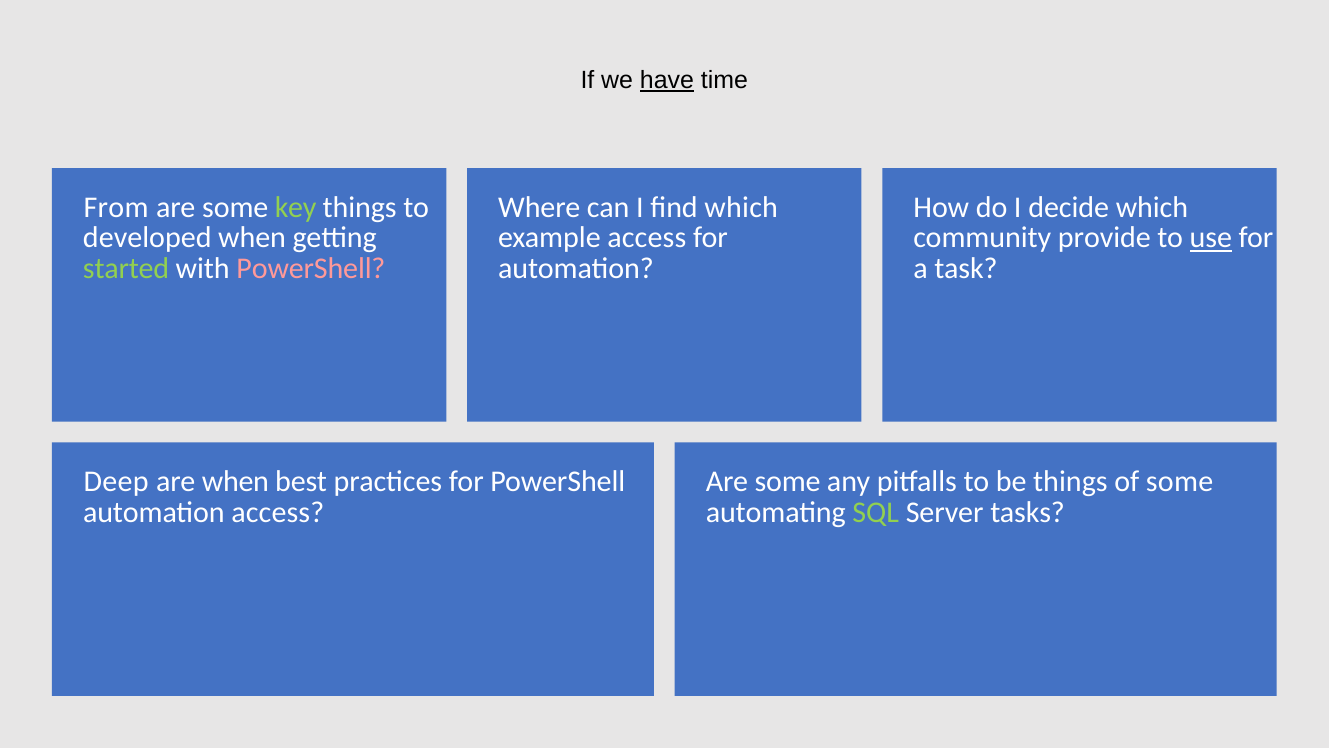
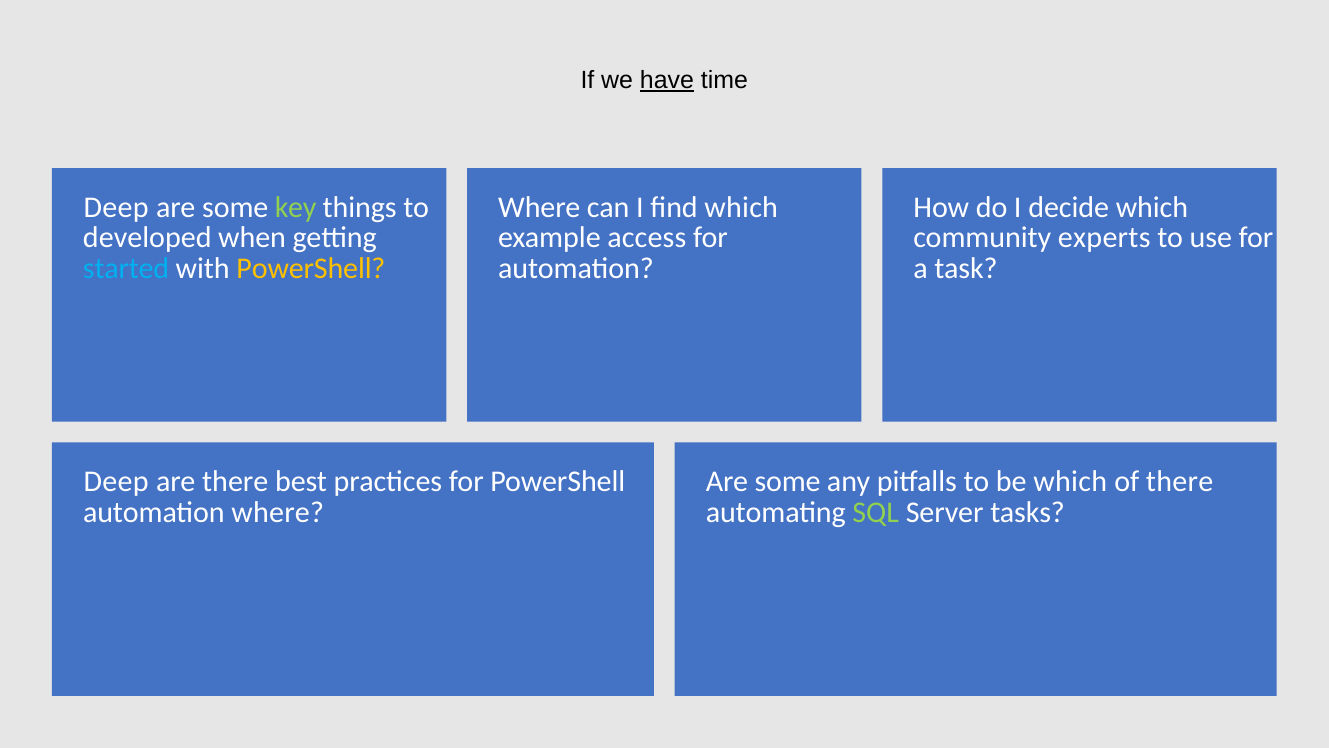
From at (116, 207): From -> Deep
provide: provide -> experts
use underline: present -> none
started colour: light green -> light blue
PowerShell at (311, 268) colour: pink -> yellow
are when: when -> there
be things: things -> which
of some: some -> there
automation access: access -> where
